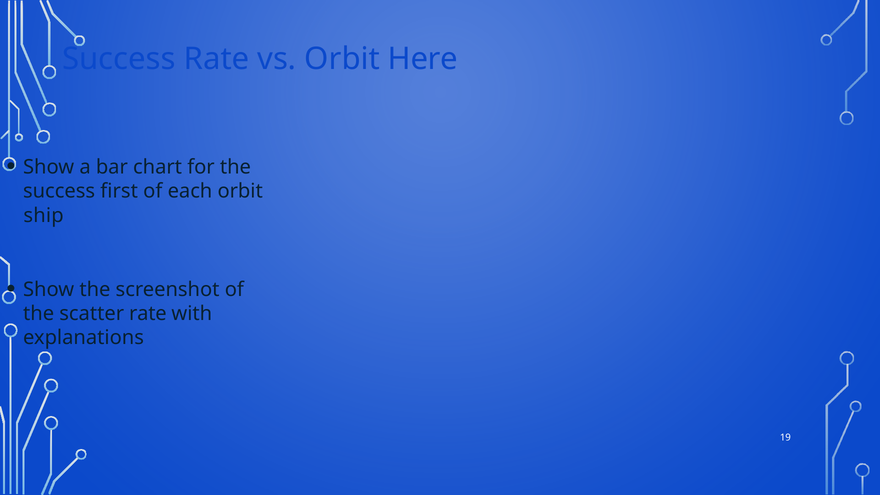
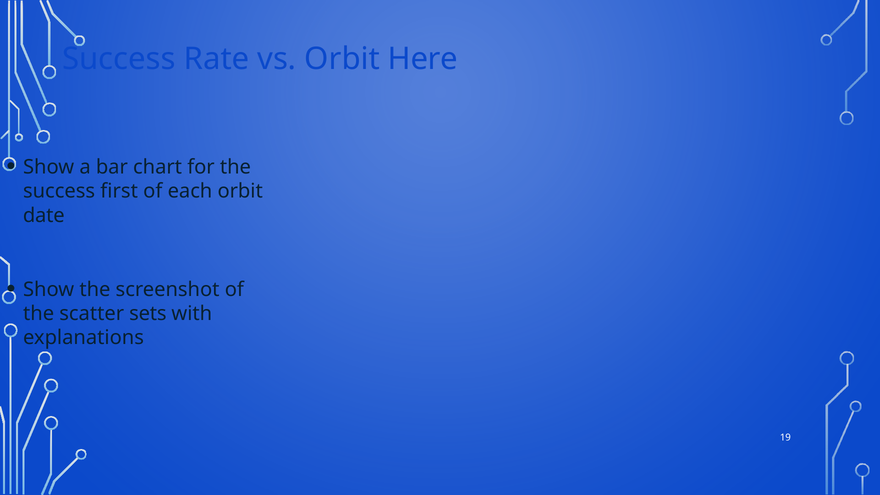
ship: ship -> date
scatter rate: rate -> sets
